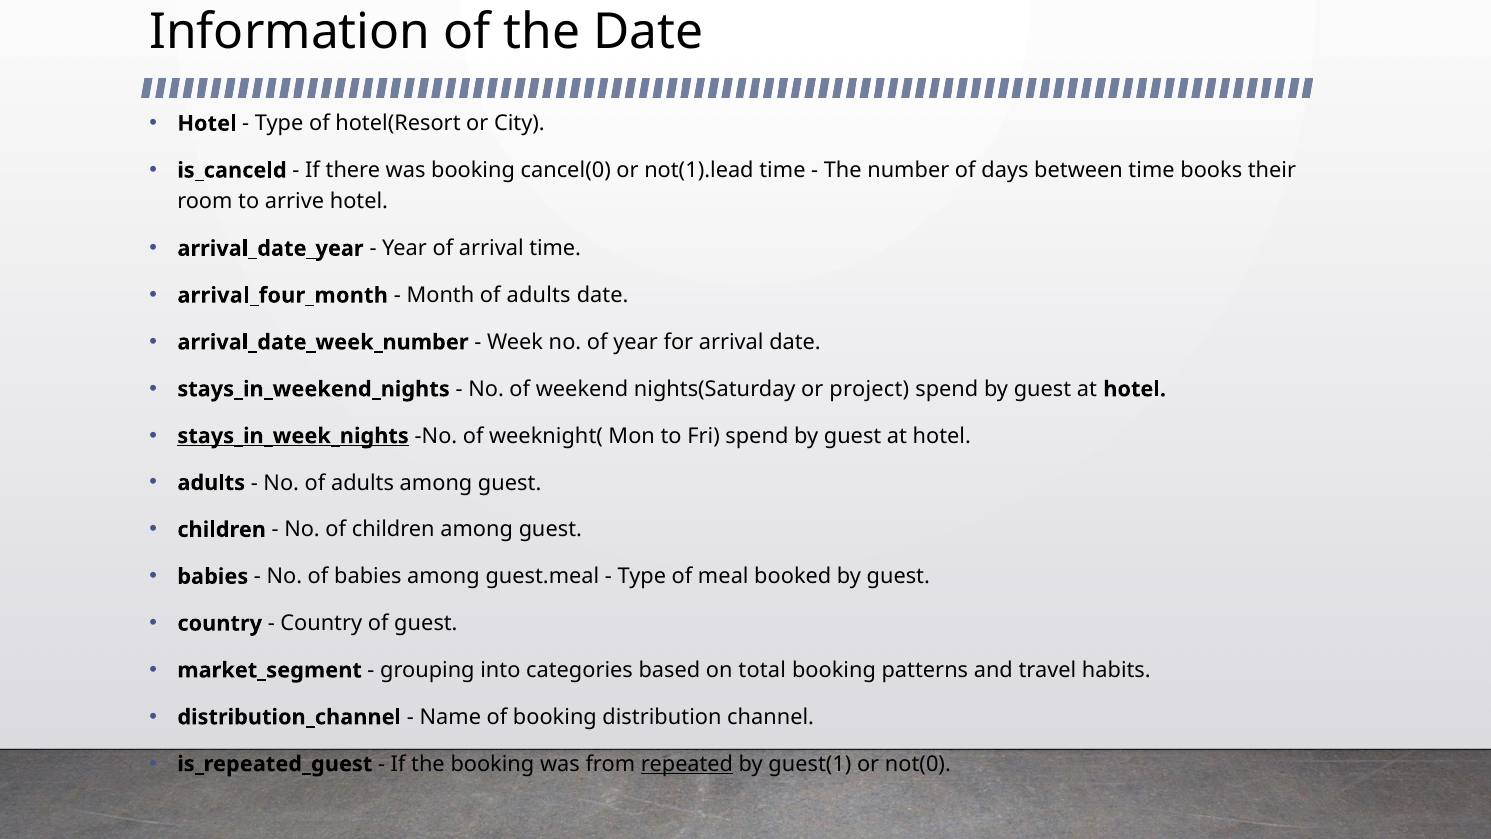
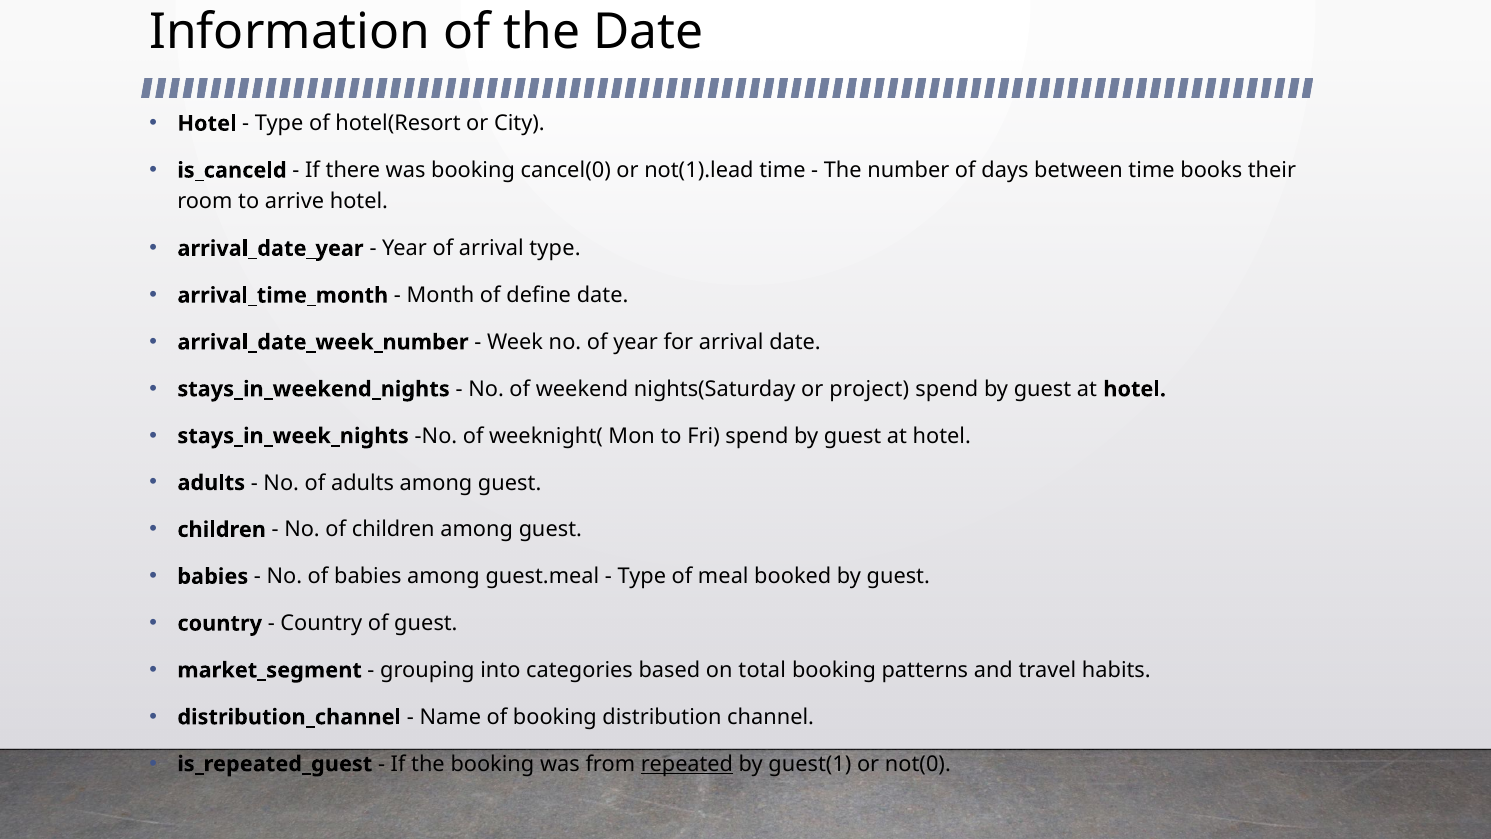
arrival time: time -> type
arrival_four_month: arrival_four_month -> arrival_time_month
Month of adults: adults -> define
stays_in_week_nights underline: present -> none
